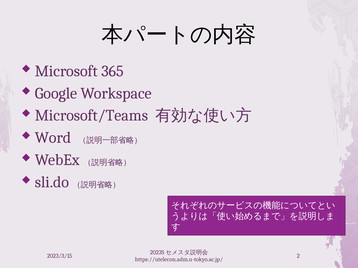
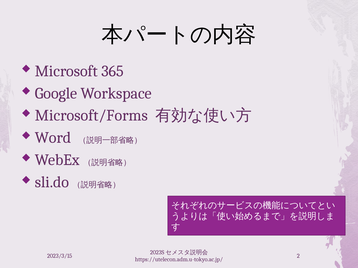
Microsoft/Teams: Microsoft/Teams -> Microsoft/Forms
